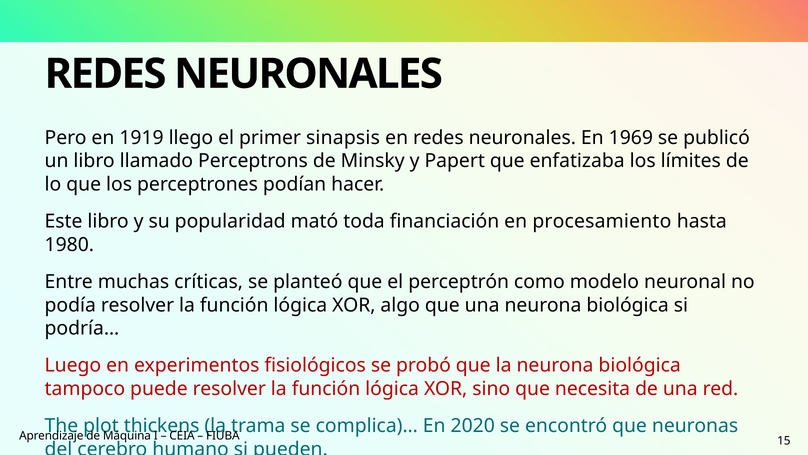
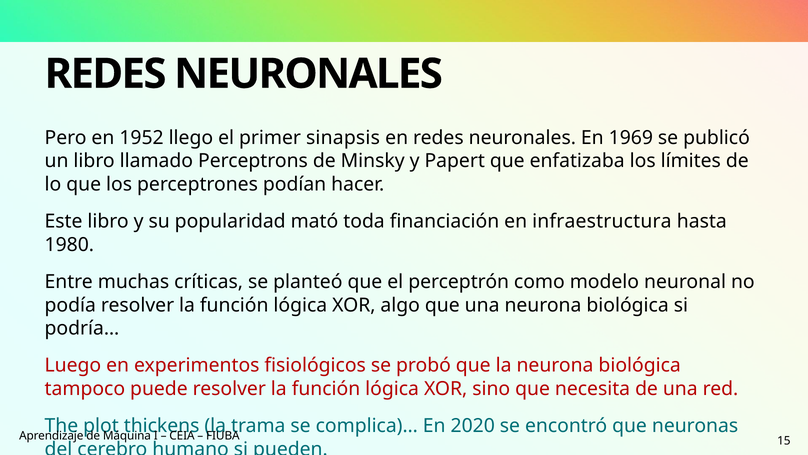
1919: 1919 -> 1952
procesamiento: procesamiento -> infraestructura
